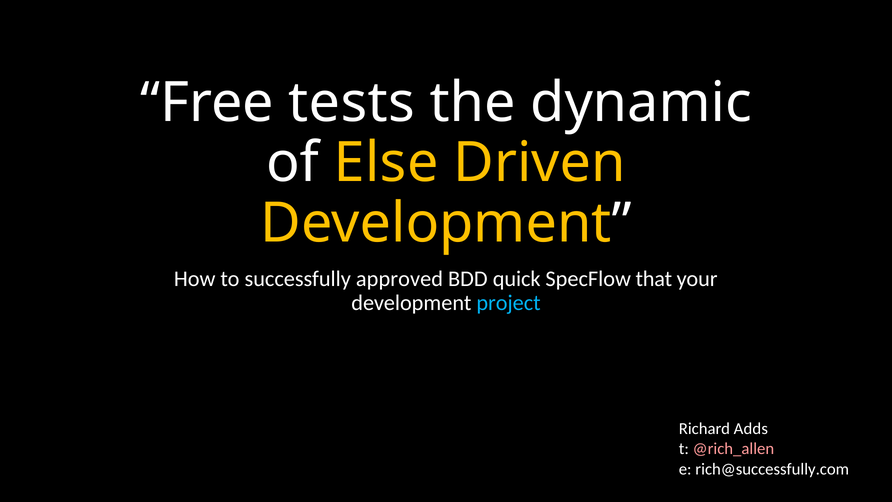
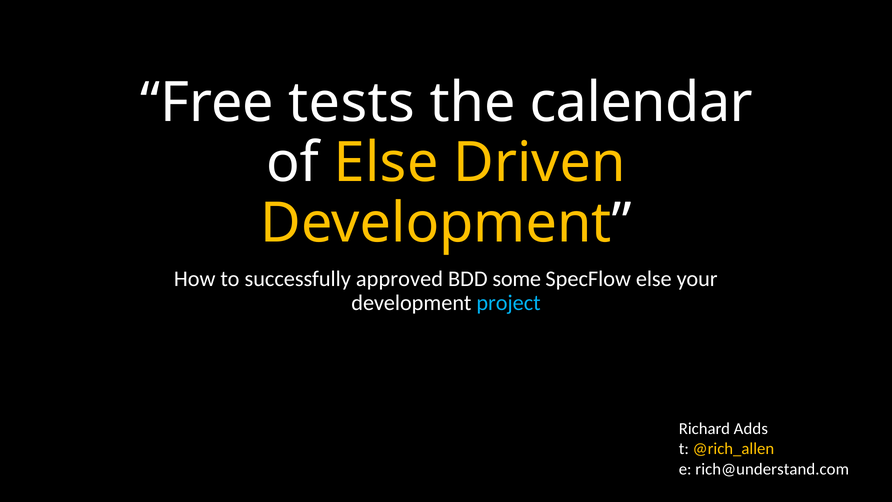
dynamic: dynamic -> calendar
quick: quick -> some
SpecFlow that: that -> else
@rich_allen colour: pink -> yellow
rich@successfully.com: rich@successfully.com -> rich@understand.com
